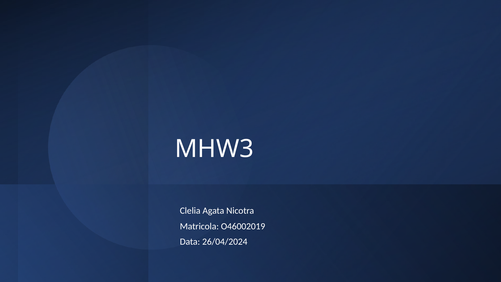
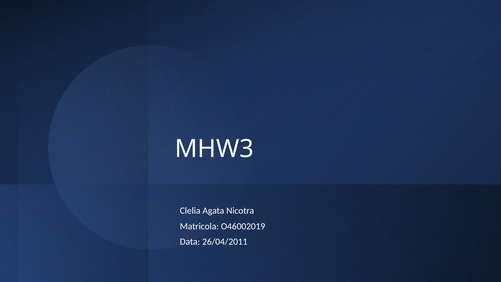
26/04/2024: 26/04/2024 -> 26/04/2011
